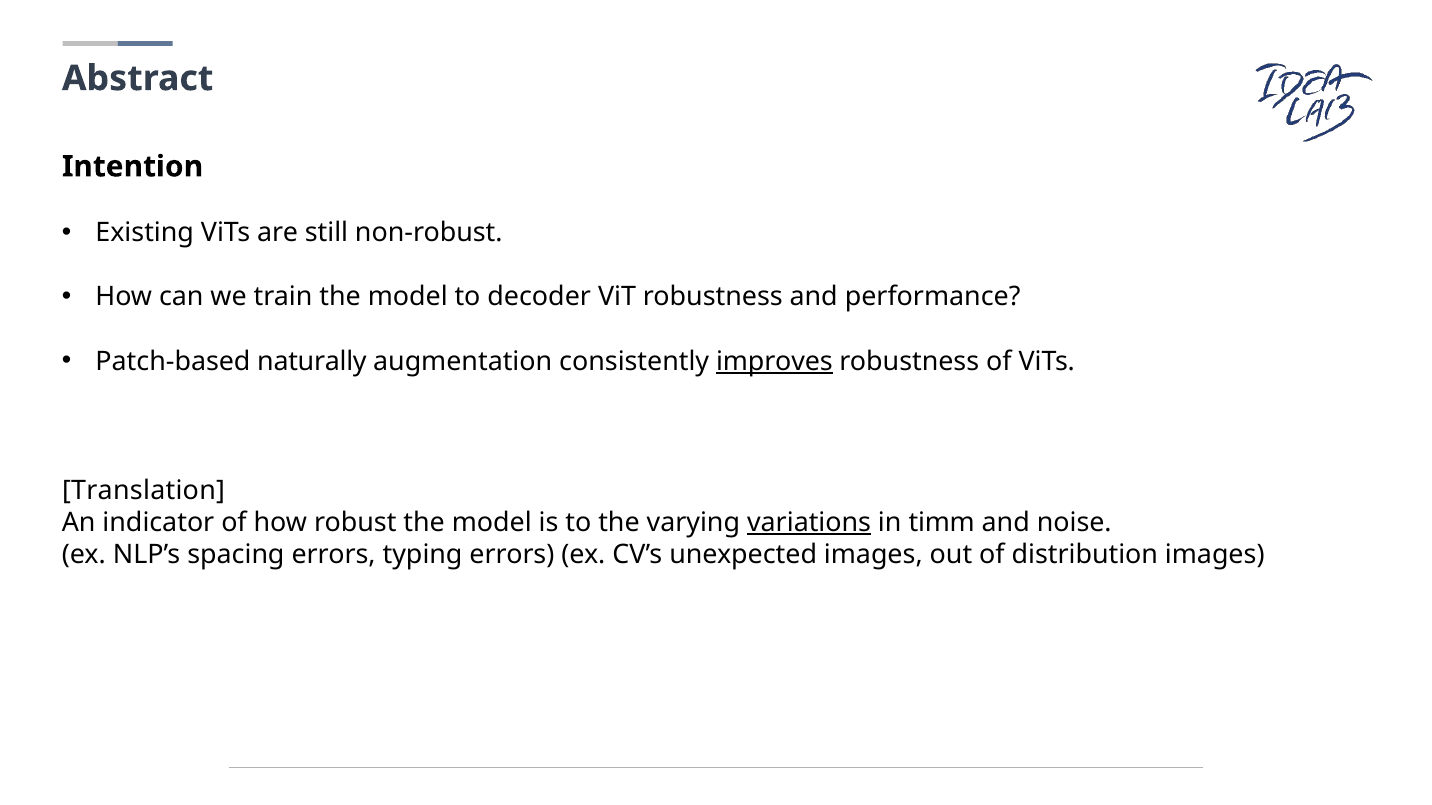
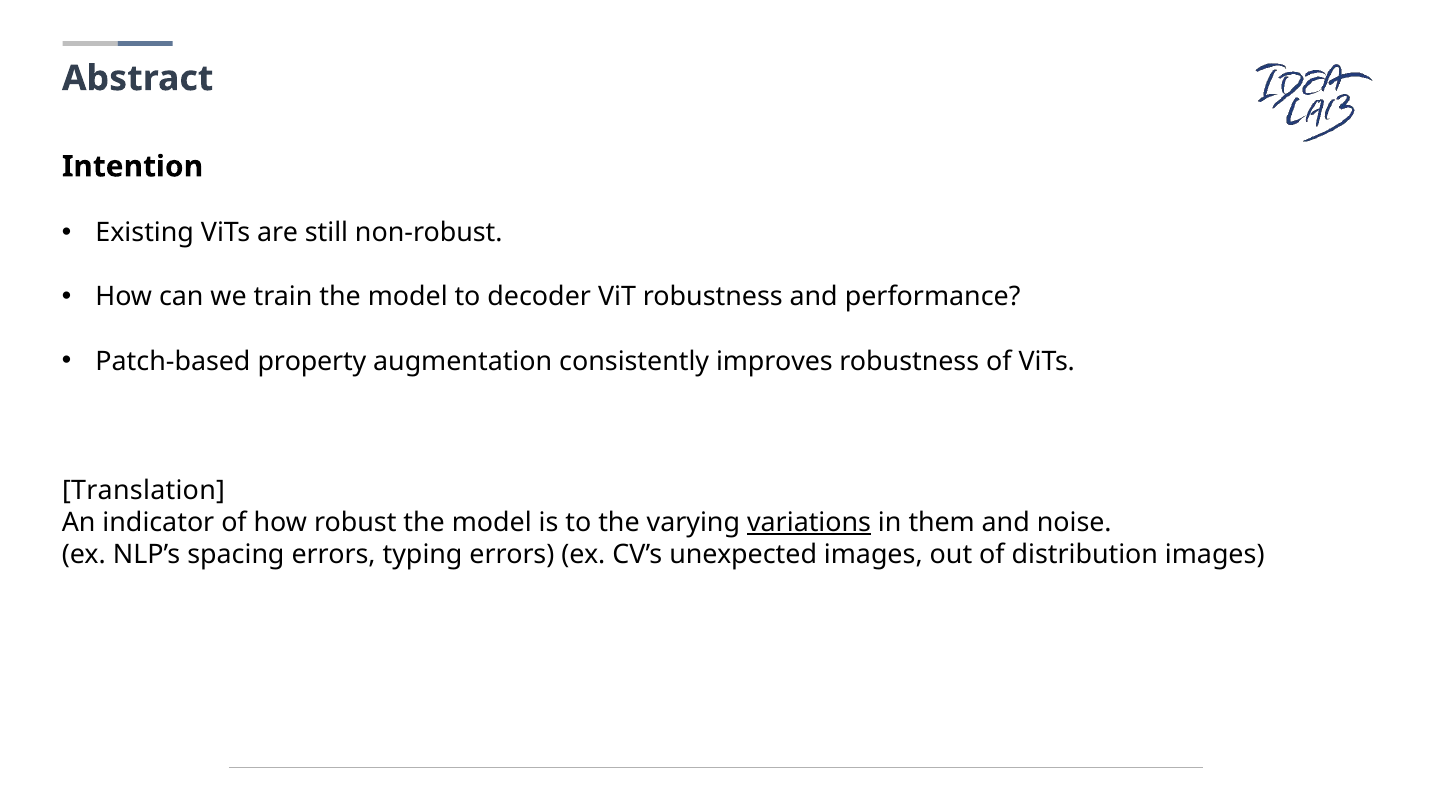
naturally: naturally -> property
improves underline: present -> none
timm: timm -> them
